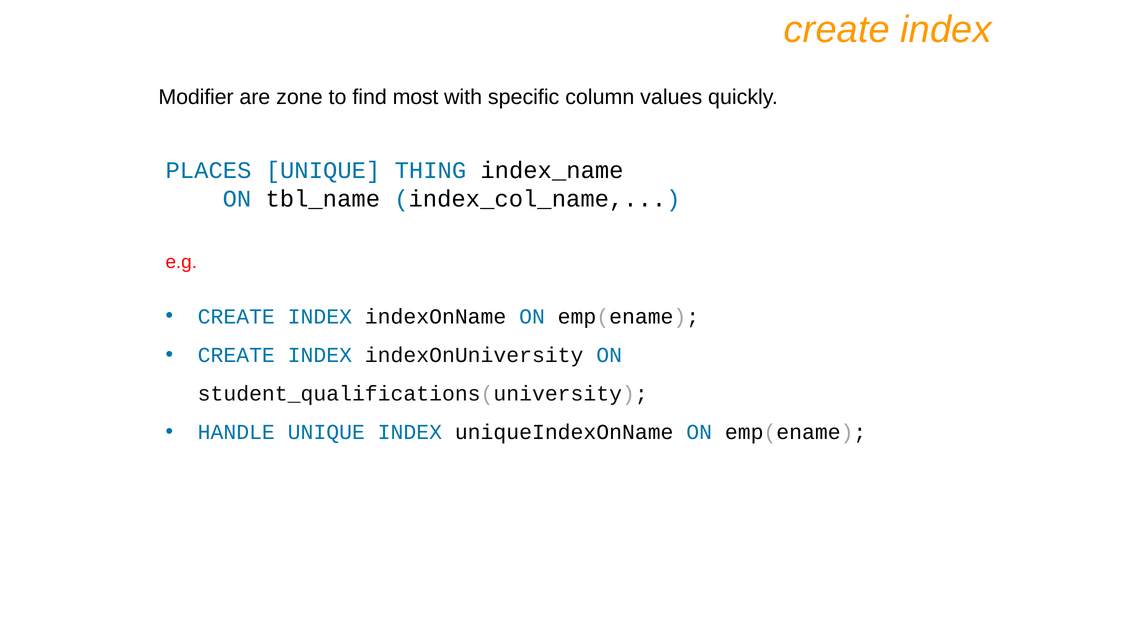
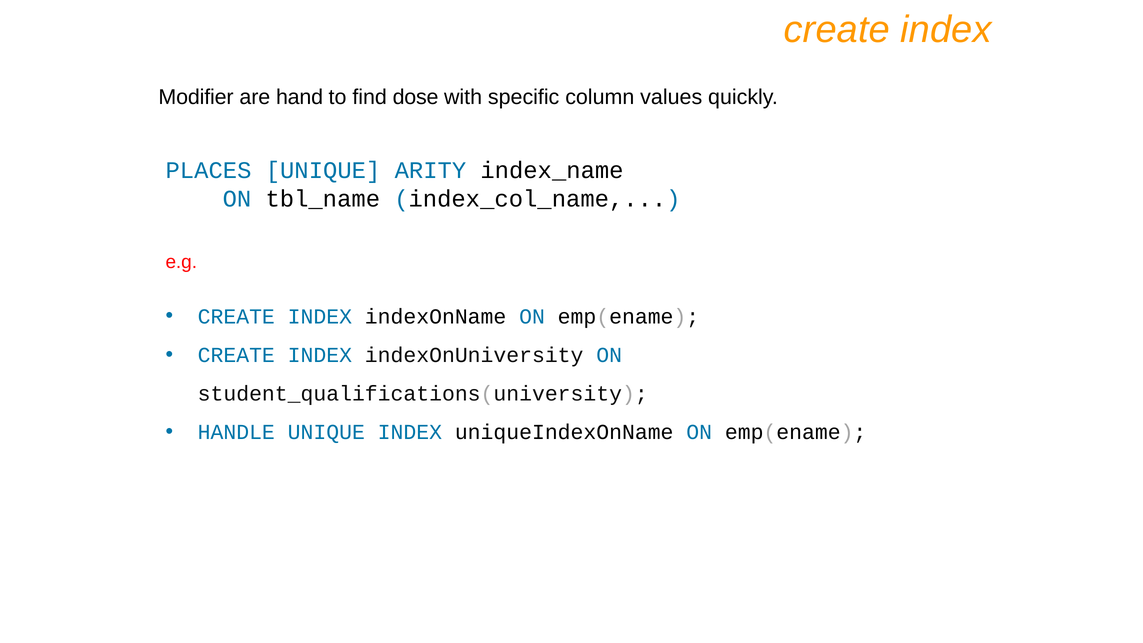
zone: zone -> hand
most: most -> dose
THING: THING -> ARITY
